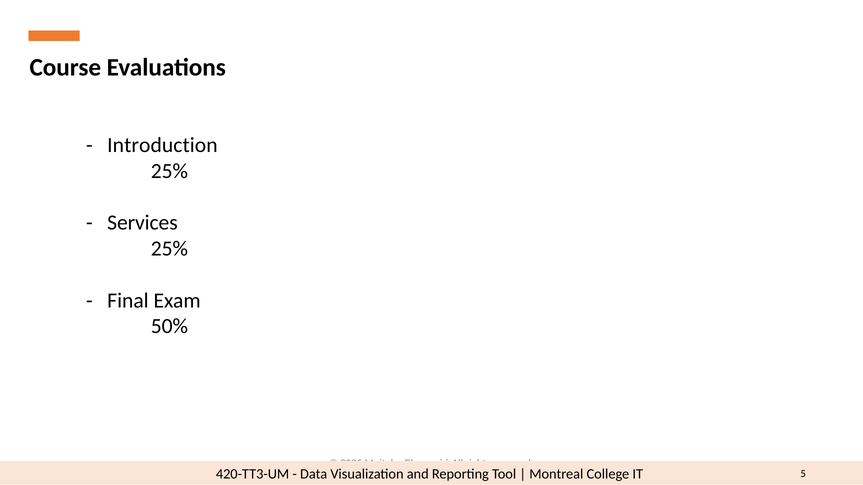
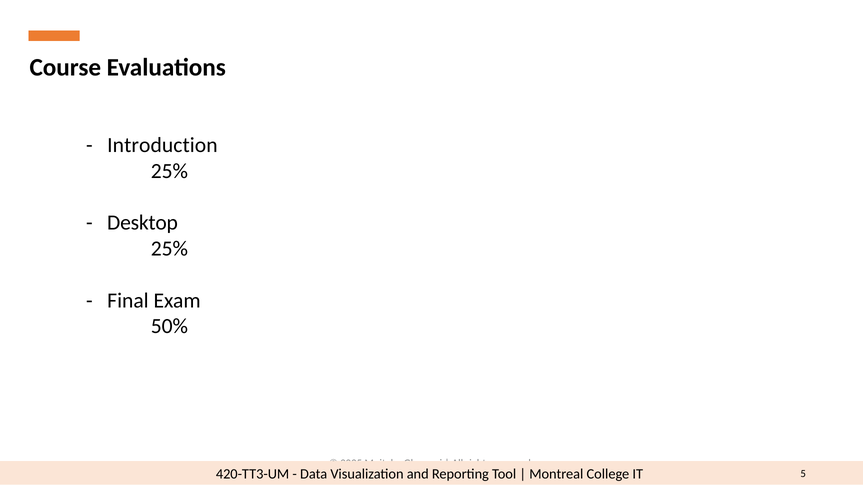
Services: Services -> Desktop
